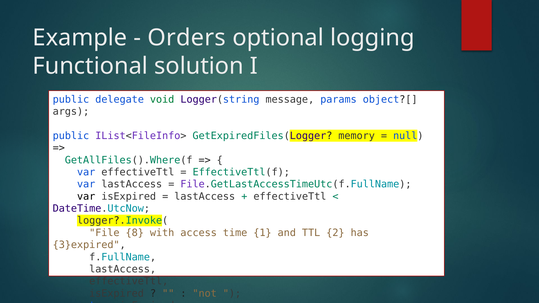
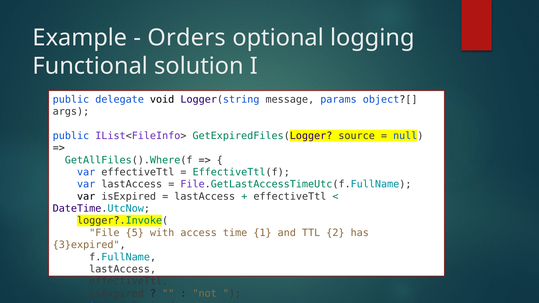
void colour: green -> black
memory: memory -> source
8: 8 -> 5
